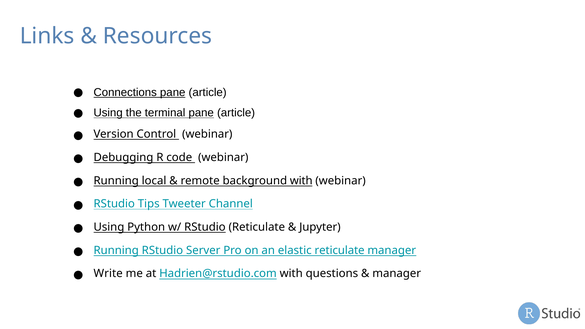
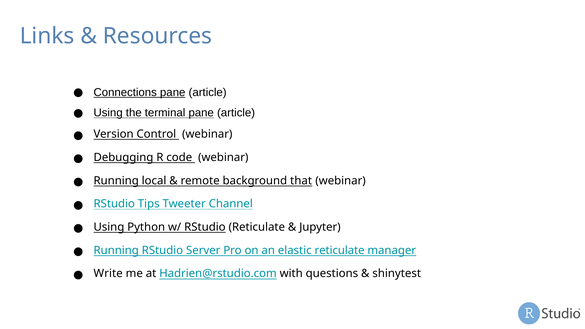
background with: with -> that
manager at (397, 274): manager -> shinytest
